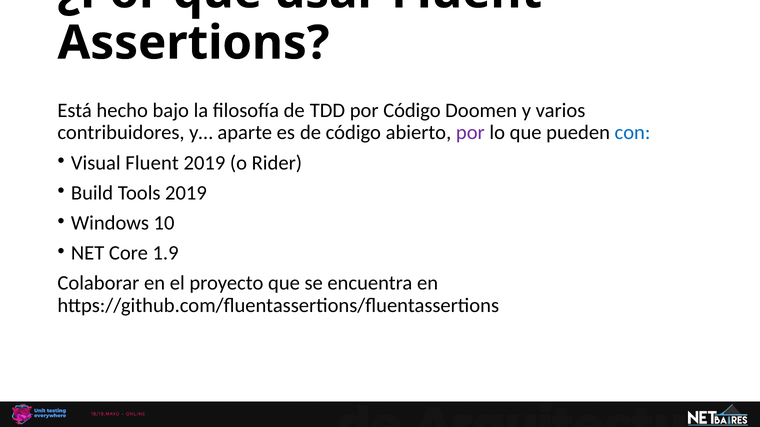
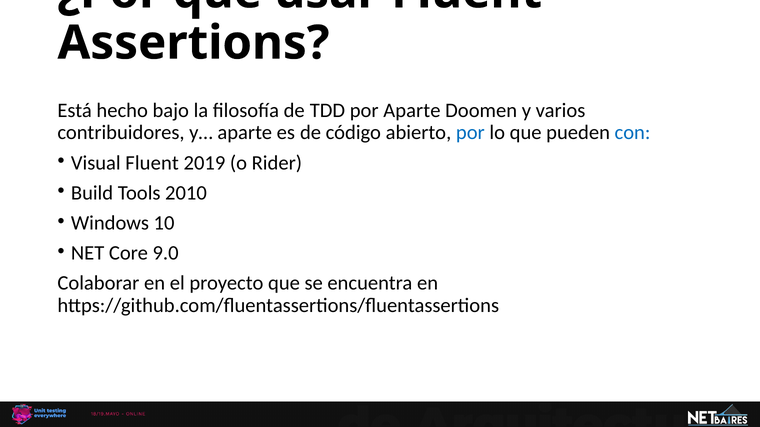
por Código: Código -> Aparte
por at (470, 133) colour: purple -> blue
Tools 2019: 2019 -> 2010
1.9: 1.9 -> 9.0
